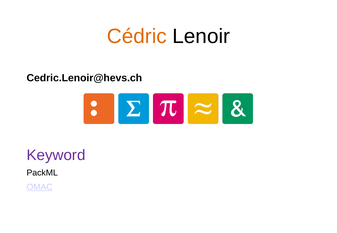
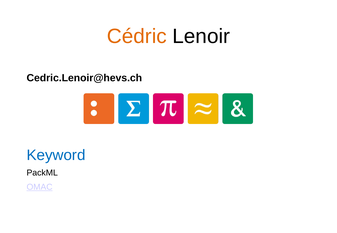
Keyword colour: purple -> blue
